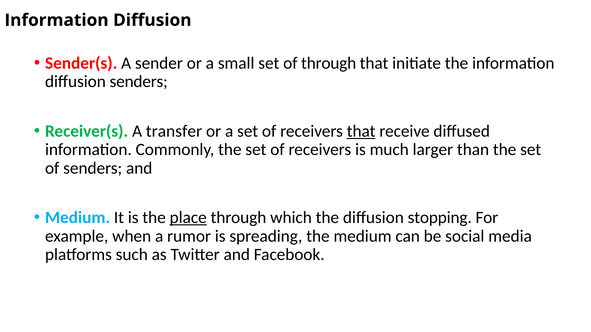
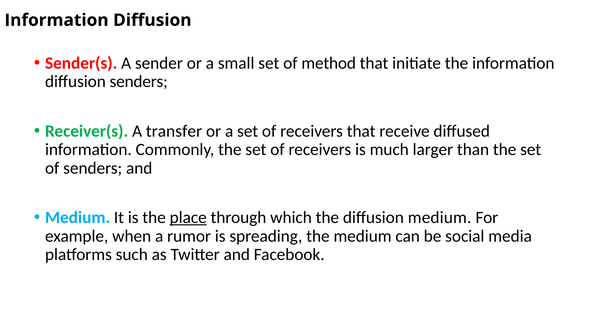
of through: through -> method
that at (361, 131) underline: present -> none
diffusion stopping: stopping -> medium
